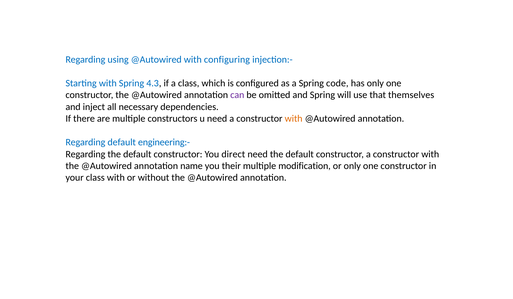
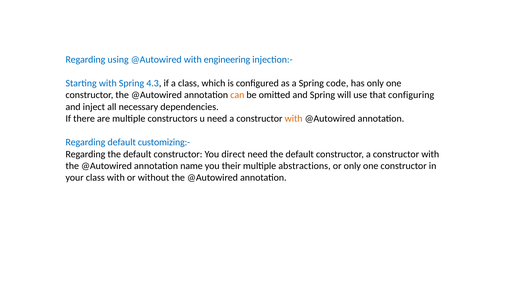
configuring: configuring -> engineering
can colour: purple -> orange
themselves: themselves -> configuring
engineering:-: engineering:- -> customizing:-
modification: modification -> abstractions
